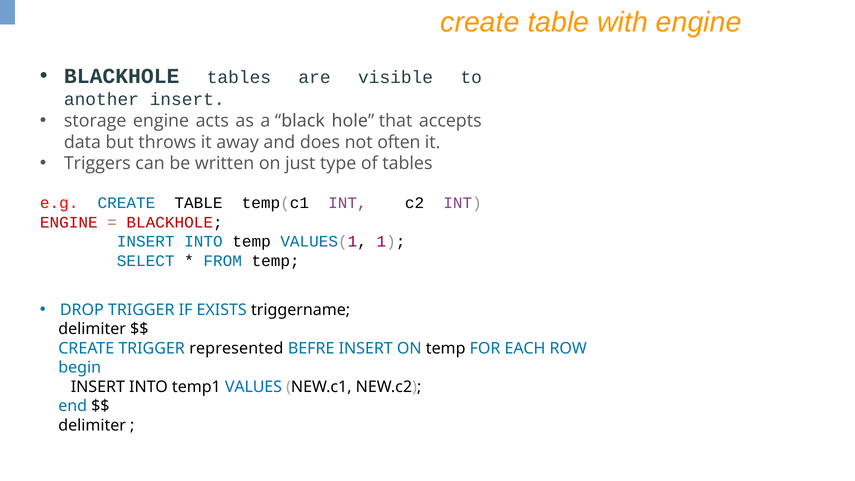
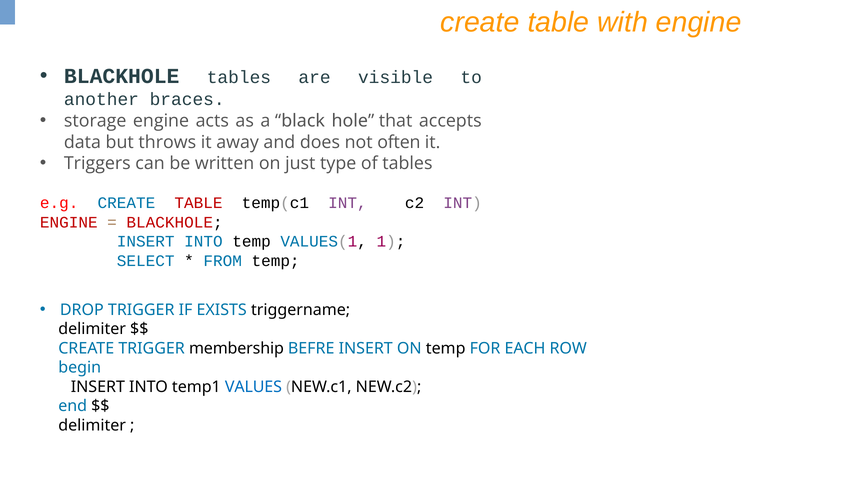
another insert: insert -> braces
TABLE at (198, 203) colour: black -> red
represented: represented -> membership
